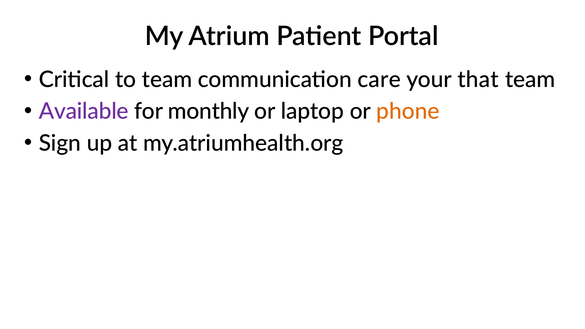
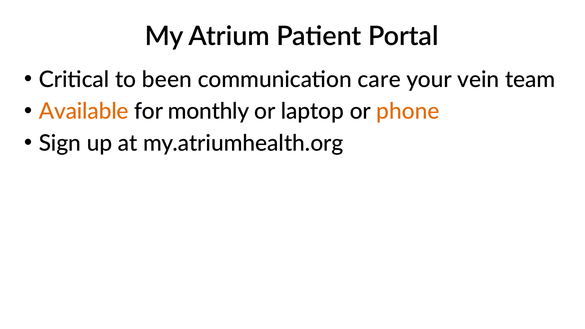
to team: team -> been
that: that -> vein
Available colour: purple -> orange
